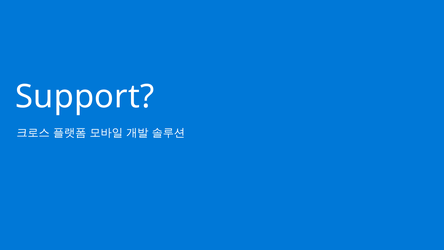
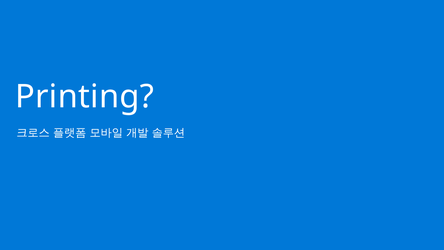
Support: Support -> Printing
